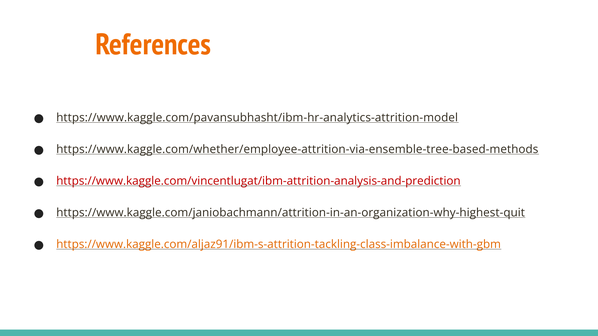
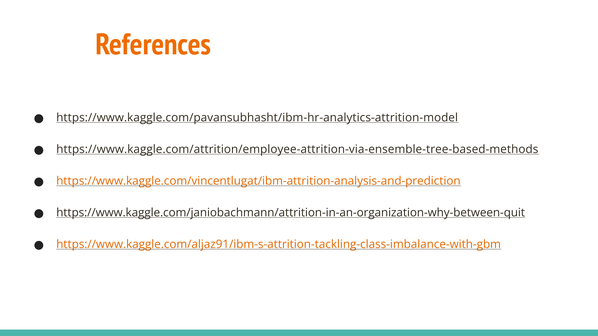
https://www.kaggle.com/whether/employee-attrition-via-ensemble-tree-based-methods: https://www.kaggle.com/whether/employee-attrition-via-ensemble-tree-based-methods -> https://www.kaggle.com/attrition/employee-attrition-via-ensemble-tree-based-methods
https://www.kaggle.com/vincentlugat/ibm-attrition-analysis-and-prediction colour: red -> orange
https://www.kaggle.com/janiobachmann/attrition-in-an-organization-why-highest-quit: https://www.kaggle.com/janiobachmann/attrition-in-an-organization-why-highest-quit -> https://www.kaggle.com/janiobachmann/attrition-in-an-organization-why-between-quit
